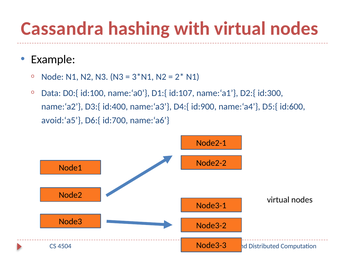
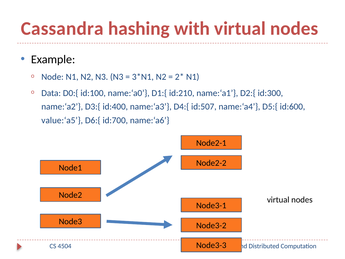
id:107: id:107 -> id:210
id:900: id:900 -> id:507
avoid:‘a5: avoid:‘a5 -> value:‘a5
